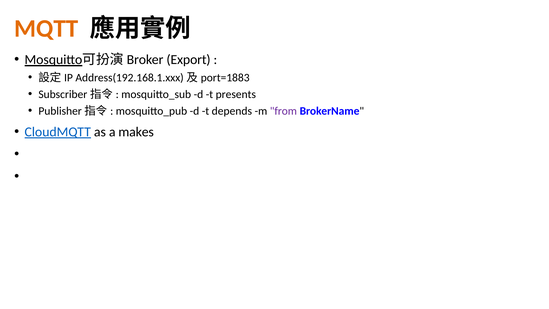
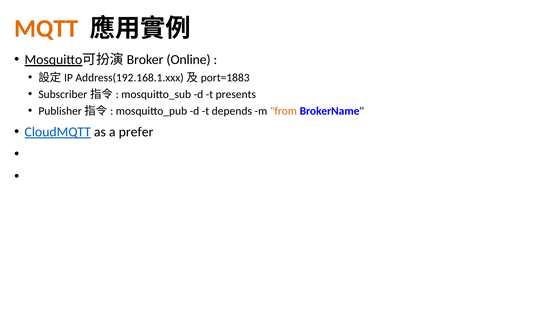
Export: Export -> Online
from colour: purple -> orange
makes: makes -> prefer
